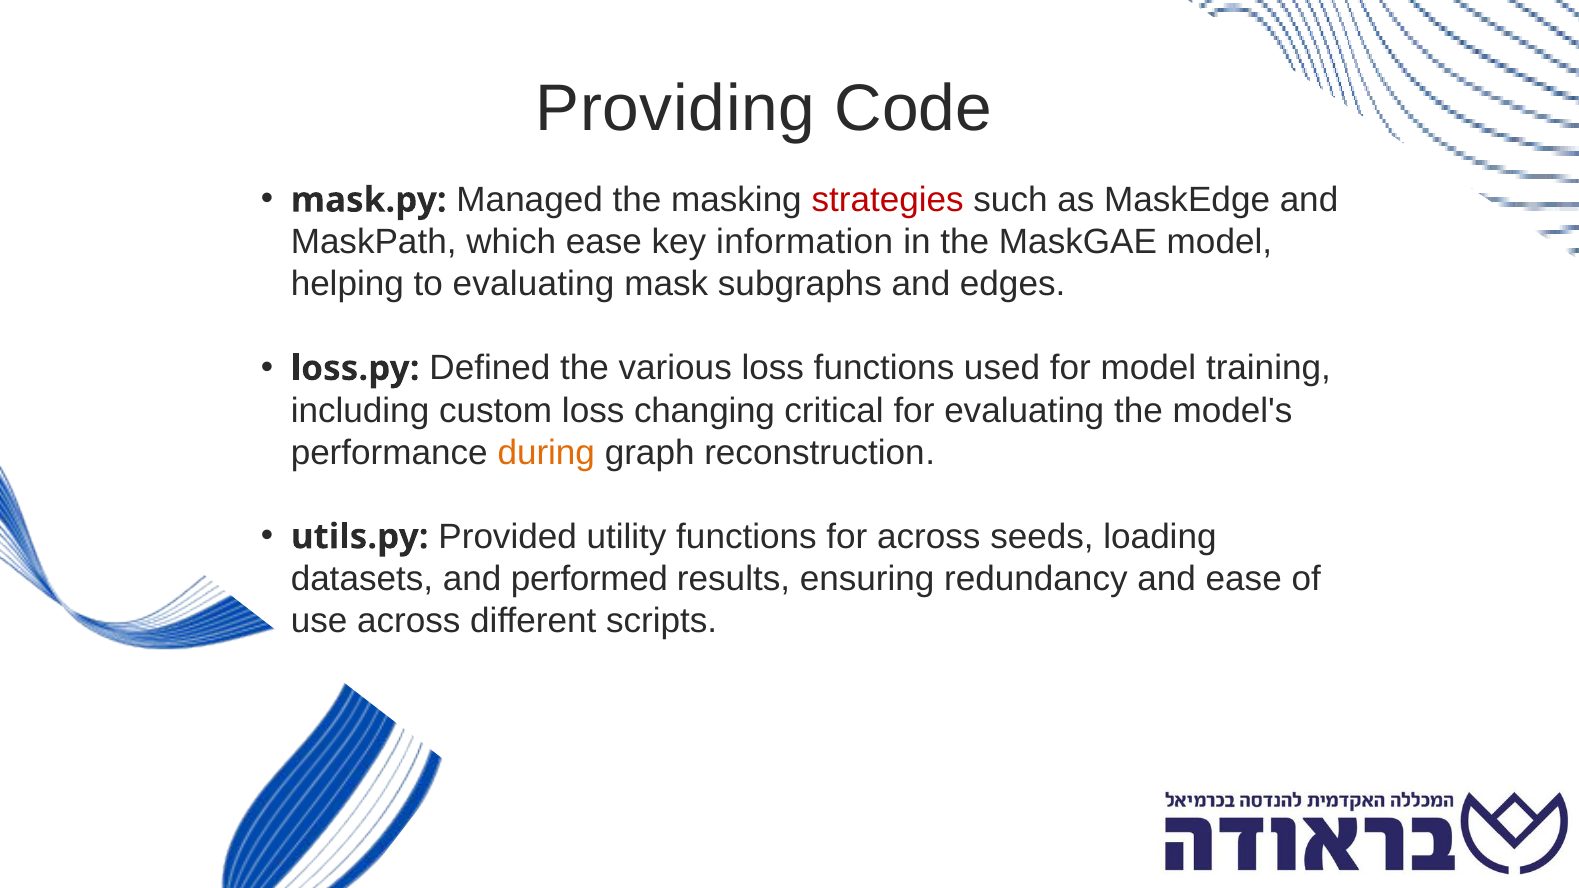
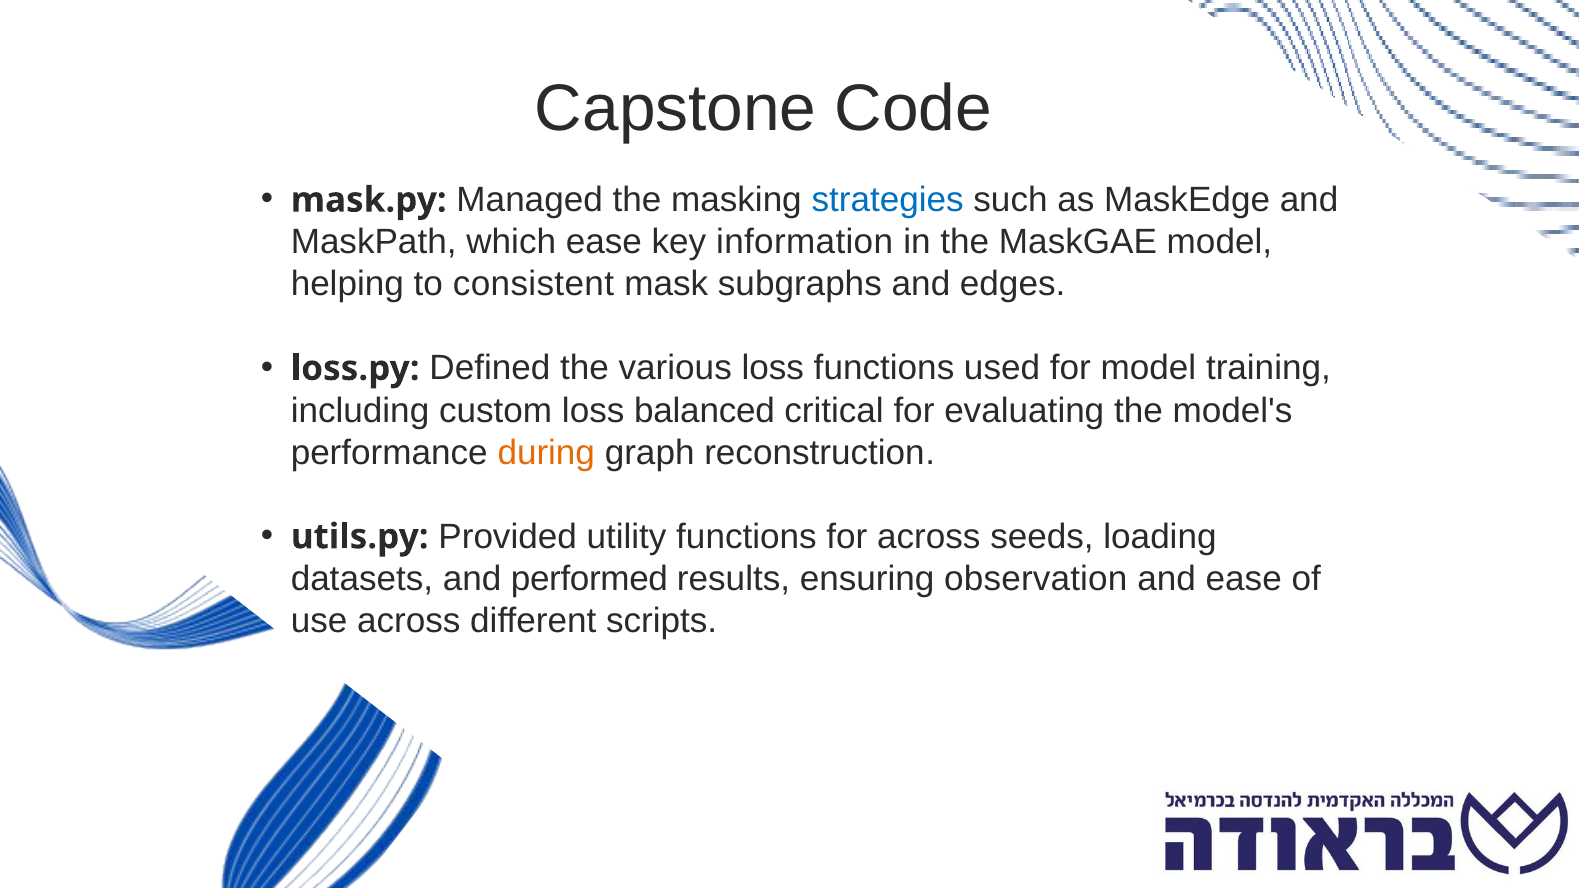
Providing: Providing -> Capstone
strategies colour: red -> blue
to evaluating: evaluating -> consistent
changing: changing -> balanced
redundancy: redundancy -> observation
